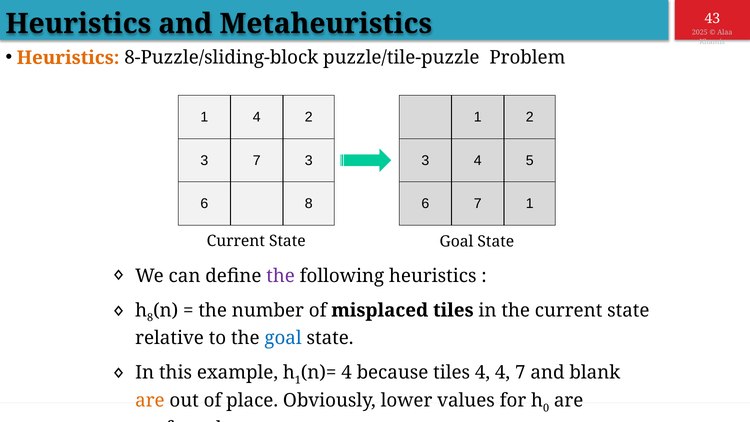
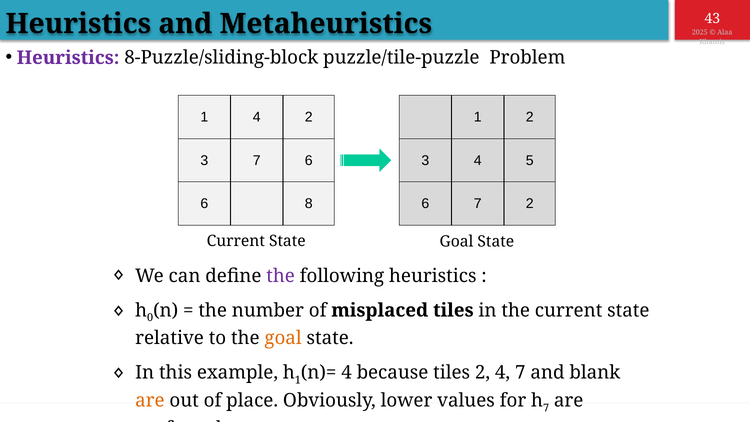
Heuristics at (68, 58) colour: orange -> purple
7 3: 3 -> 6
7 1: 1 -> 2
8 at (150, 318): 8 -> 0
goal at (283, 338) colour: blue -> orange
tiles 4: 4 -> 2
0 at (546, 408): 0 -> 7
